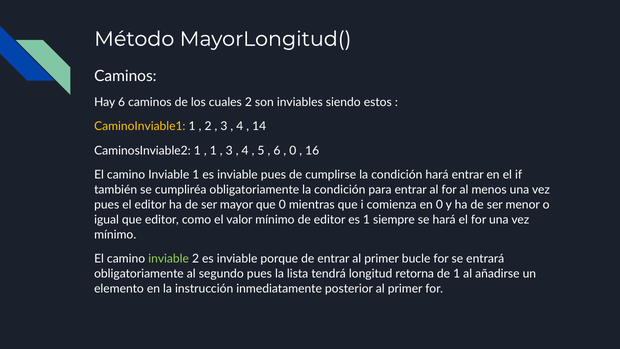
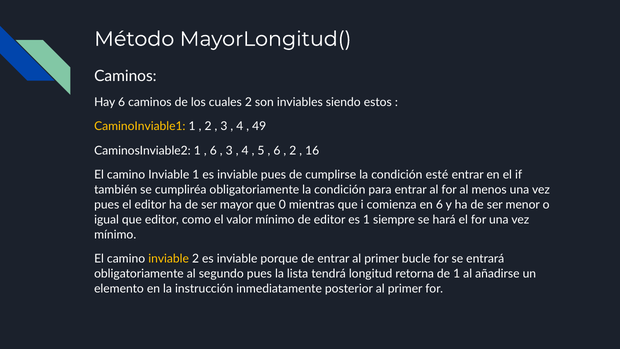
14: 14 -> 49
1 at (213, 150): 1 -> 6
0 at (293, 150): 0 -> 2
condición hará: hará -> esté
en 0: 0 -> 6
inviable at (169, 259) colour: light green -> yellow
